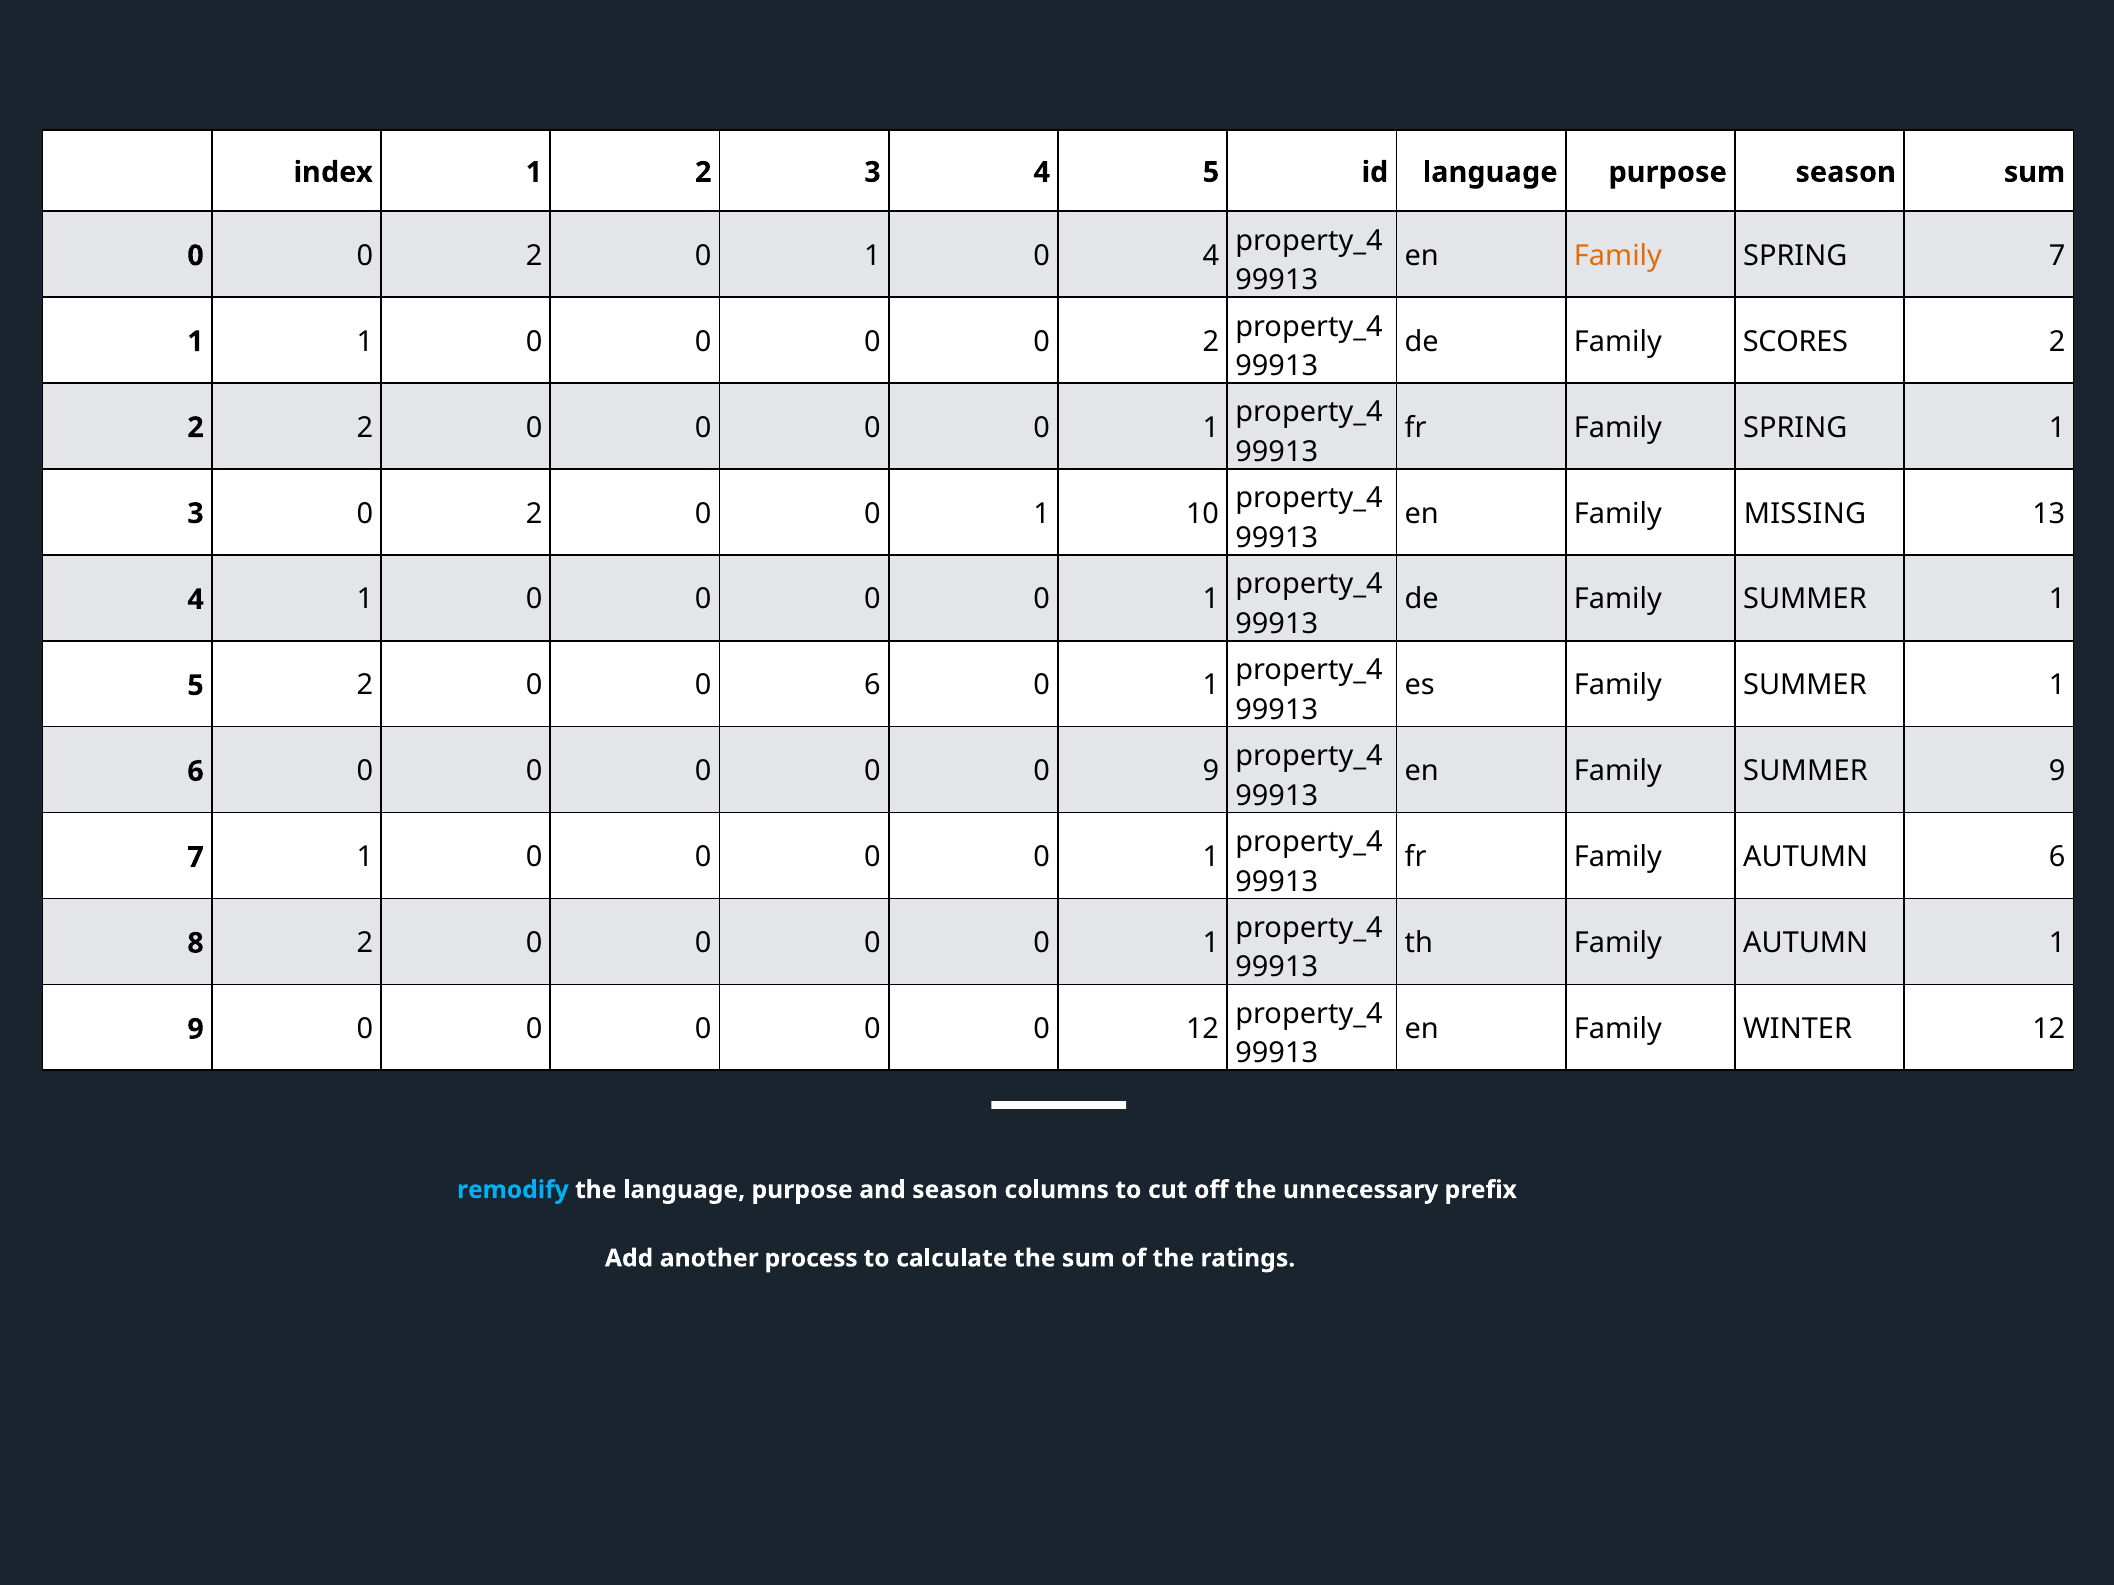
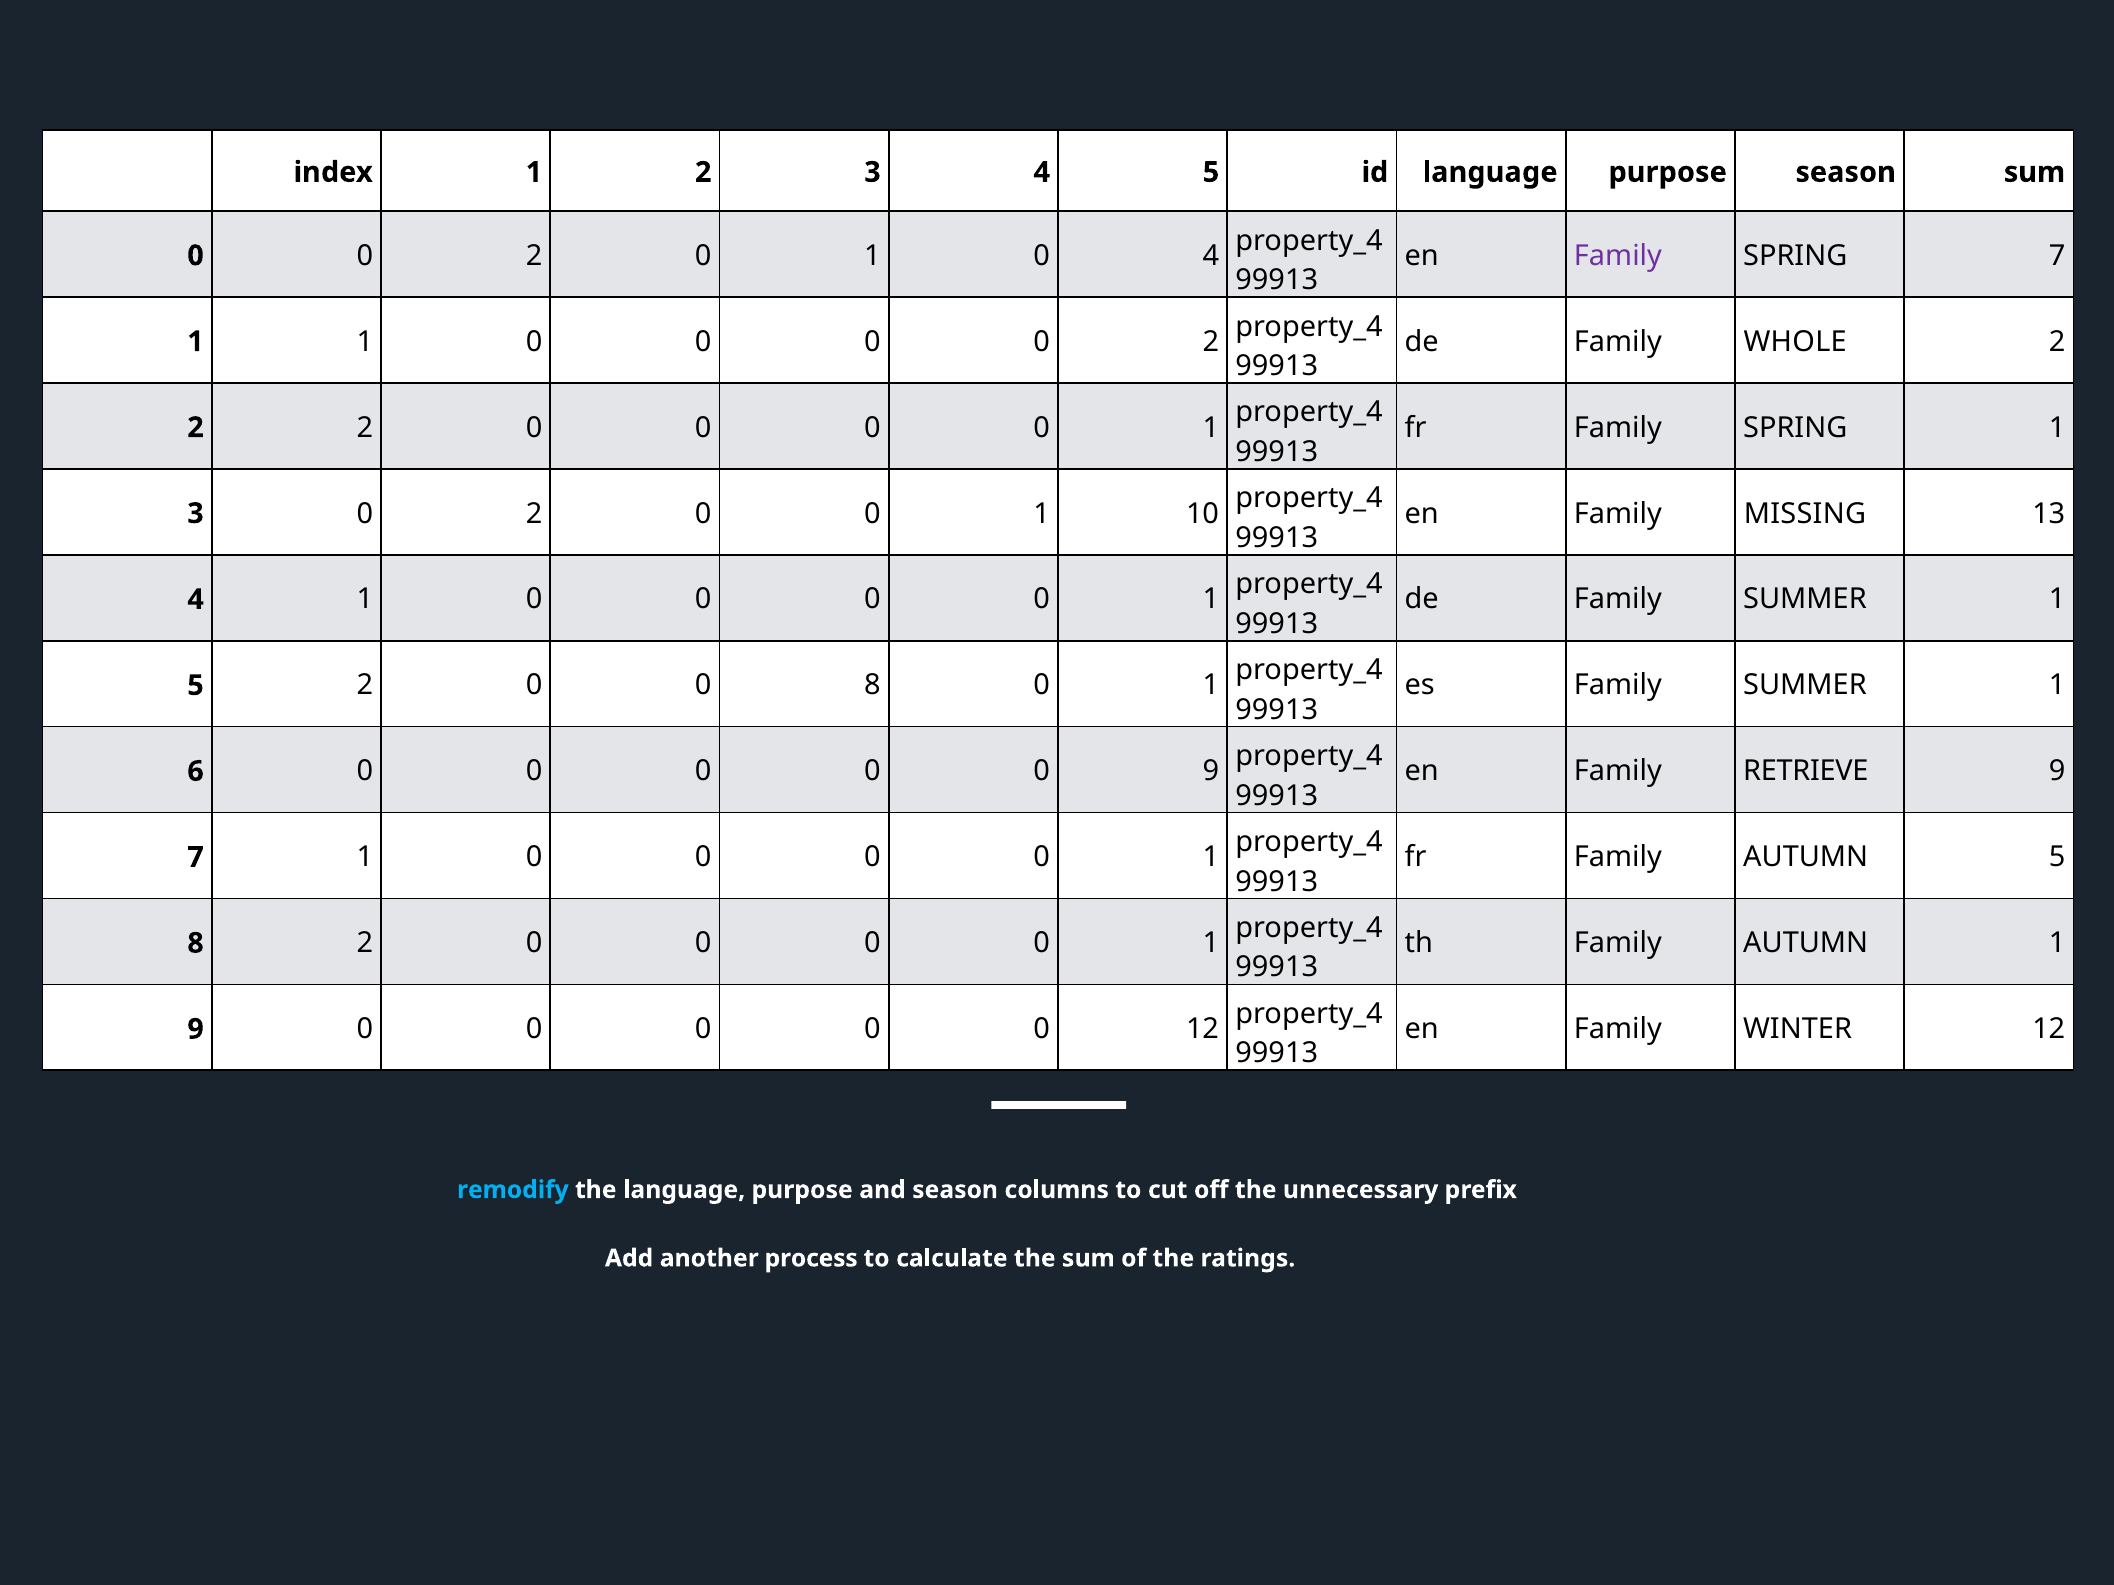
Family at (1618, 256) colour: orange -> purple
SCORES: SCORES -> WHOLE
0 6: 6 -> 8
en Family SUMMER: SUMMER -> RETRIEVE
AUTUMN 6: 6 -> 5
